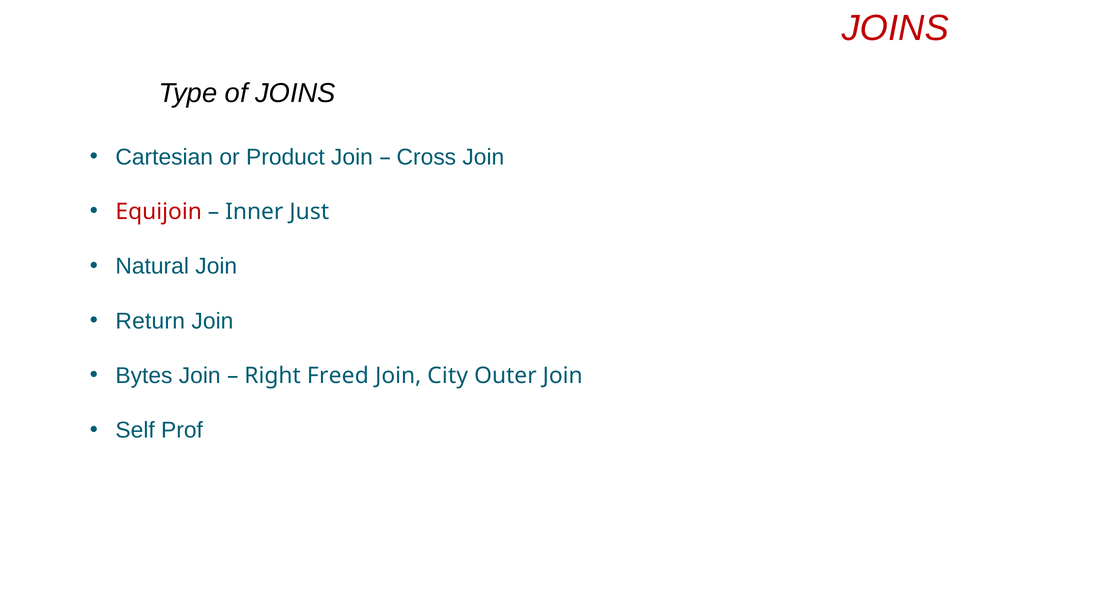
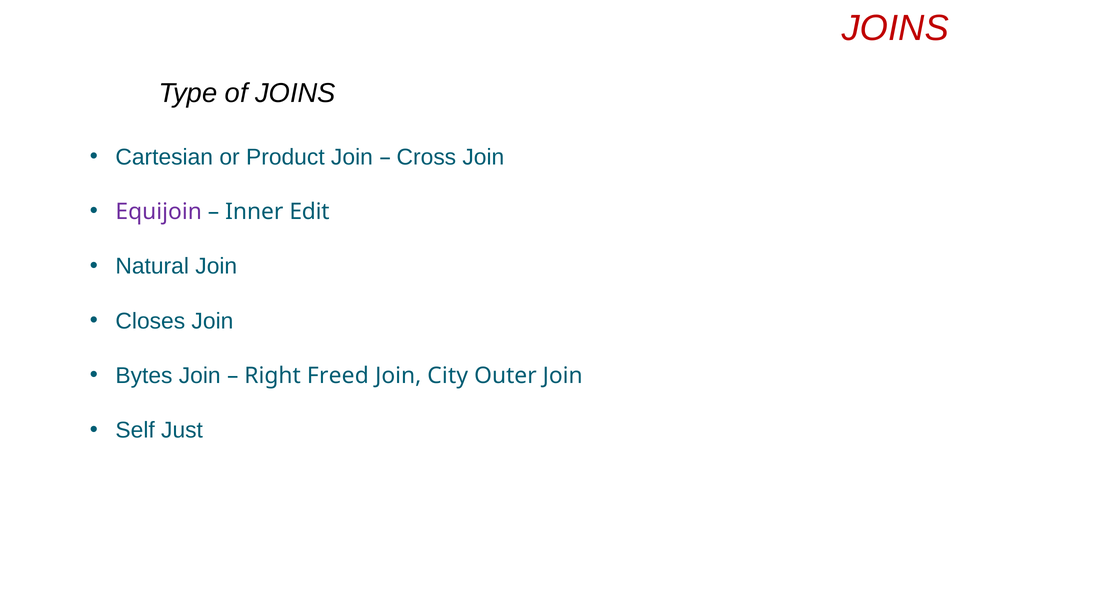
Equijoin colour: red -> purple
Just: Just -> Edit
Return: Return -> Closes
Prof: Prof -> Just
